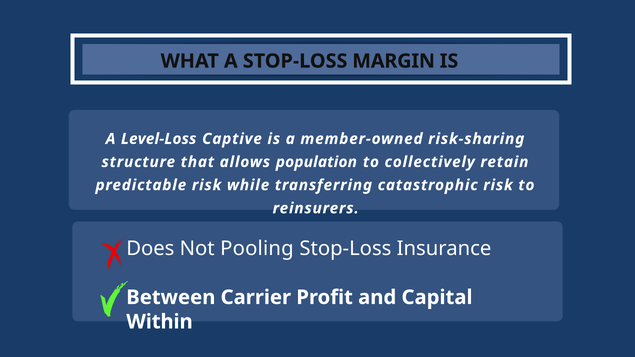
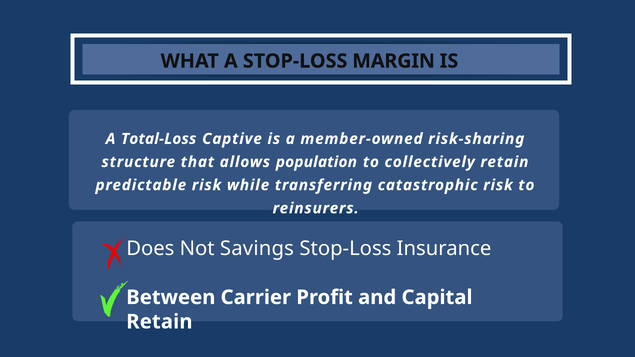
Level-Loss: Level-Loss -> Total-Loss
Pooling: Pooling -> Savings
Within at (159, 322): Within -> Retain
